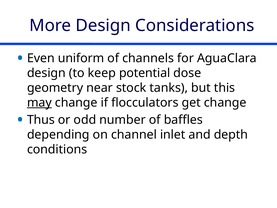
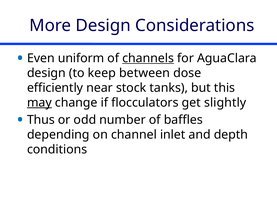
channels underline: none -> present
potential: potential -> between
geometry: geometry -> efficiently
get change: change -> slightly
